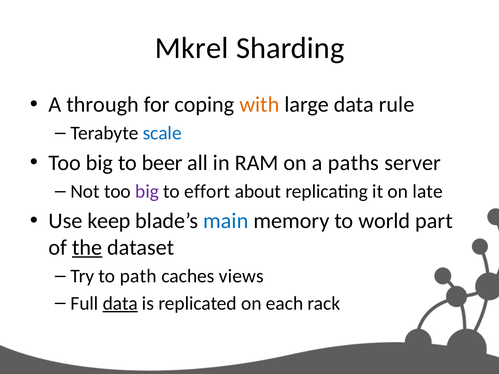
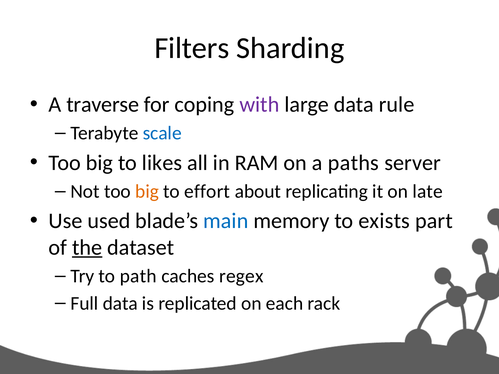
Mkrel: Mkrel -> Filters
through: through -> traverse
with colour: orange -> purple
beer: beer -> likes
big at (147, 192) colour: purple -> orange
keep: keep -> used
world: world -> exists
views: views -> regex
data at (120, 304) underline: present -> none
